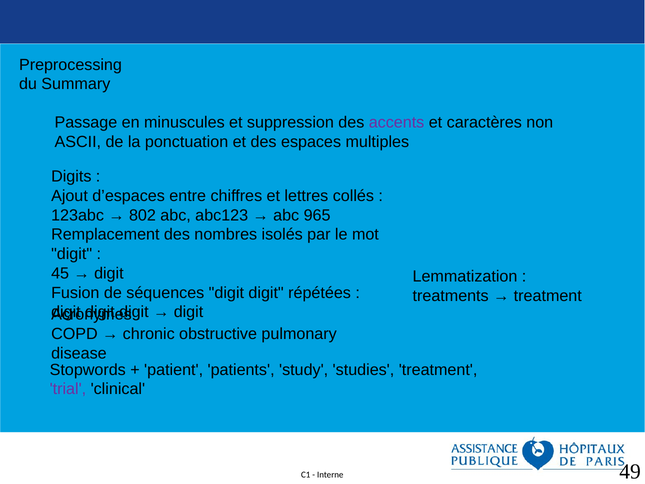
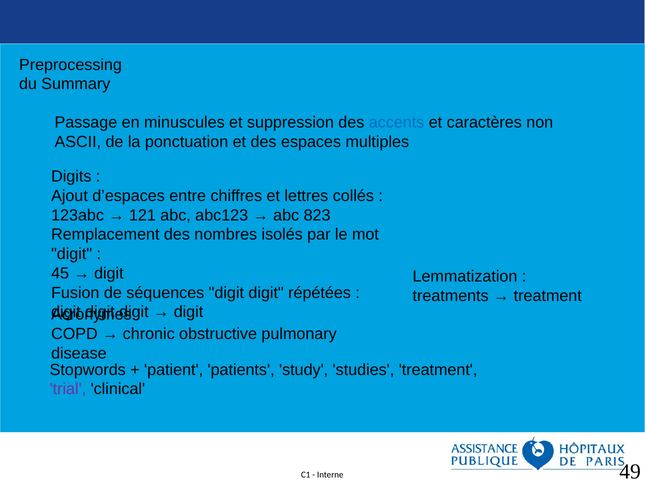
accents colour: purple -> blue
802: 802 -> 121
965: 965 -> 823
